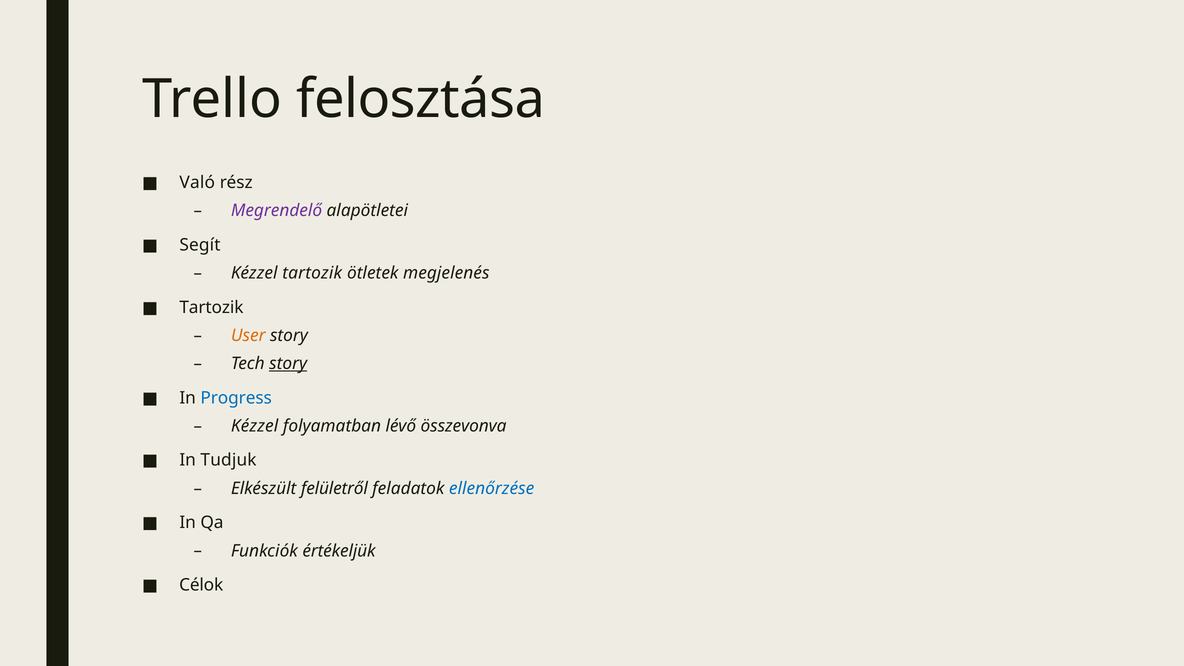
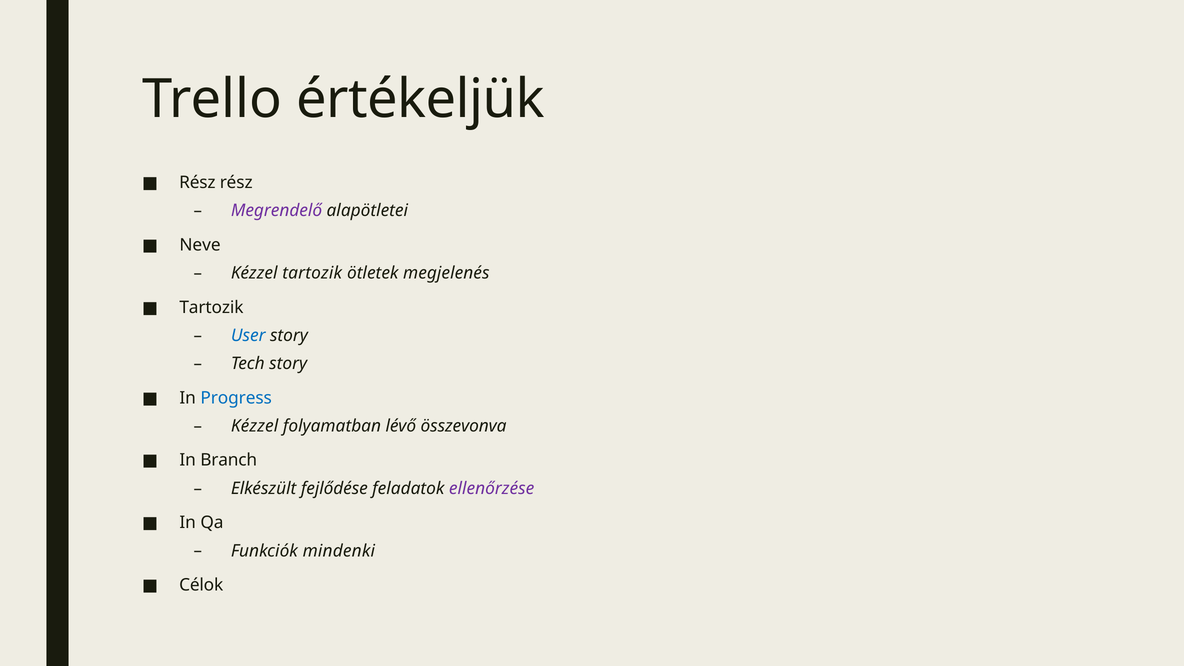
felosztása: felosztása -> értékeljük
Való at (197, 183): Való -> Rész
Segít: Segít -> Neve
User colour: orange -> blue
story at (288, 364) underline: present -> none
Tudjuk: Tudjuk -> Branch
felületről: felületről -> fejlődése
ellenőrzése colour: blue -> purple
értékeljük: értékeljük -> mindenki
